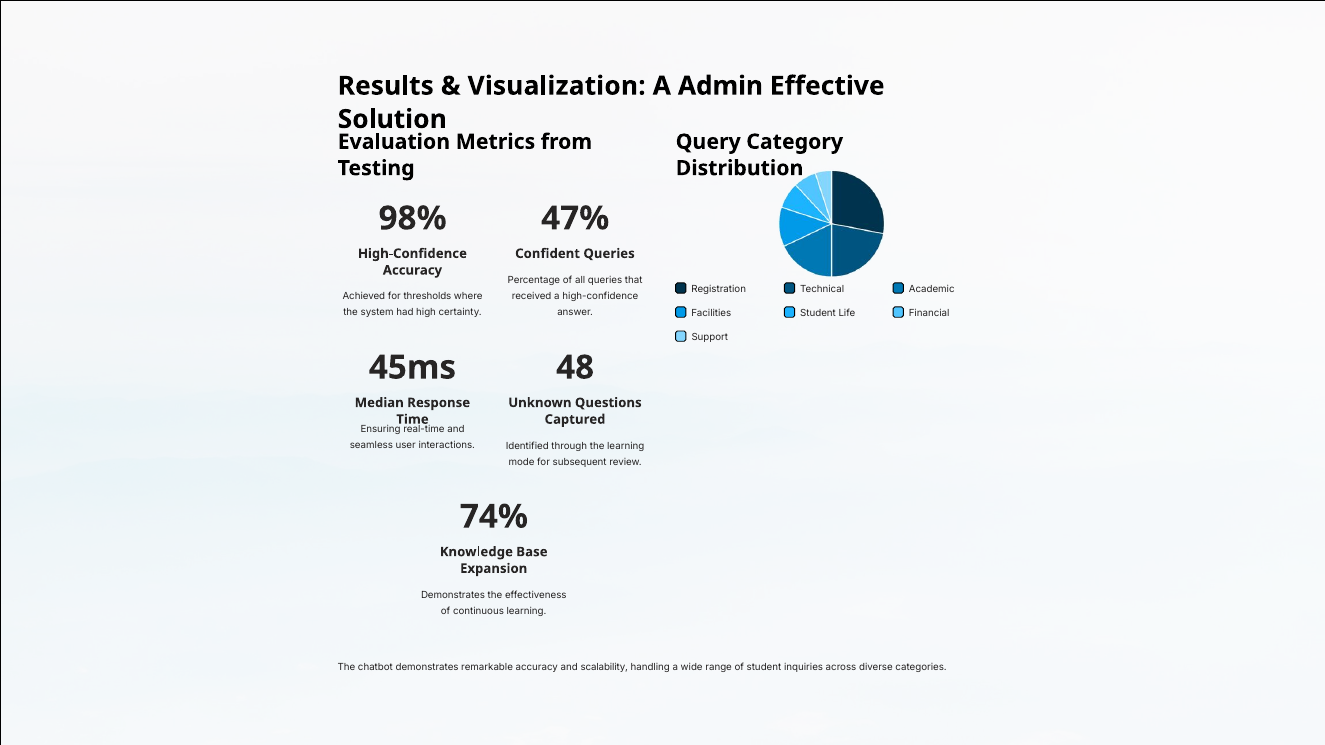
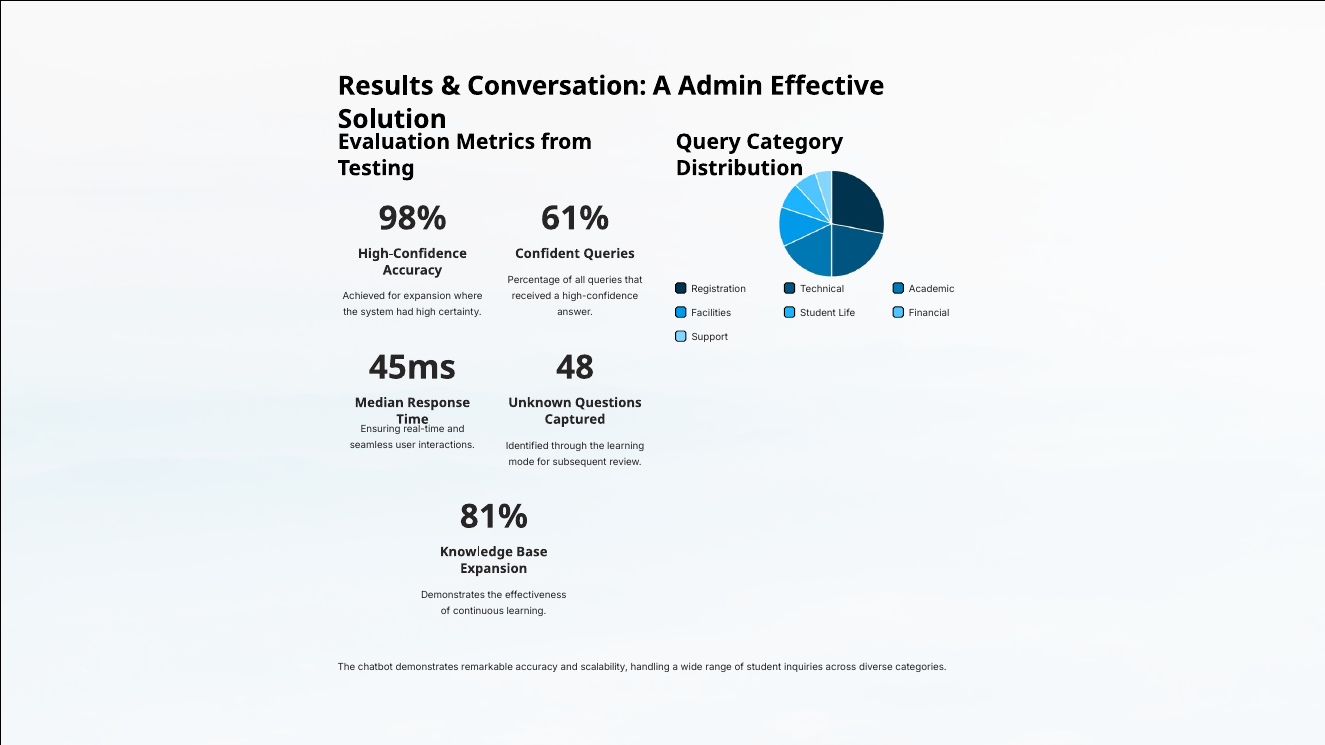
Visualization: Visualization -> Conversation
47%: 47% -> 61%
for thresholds: thresholds -> expansion
74%: 74% -> 81%
